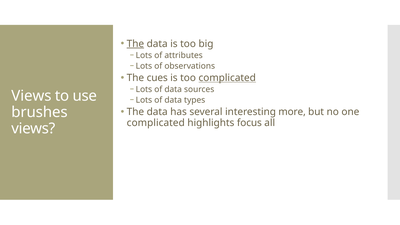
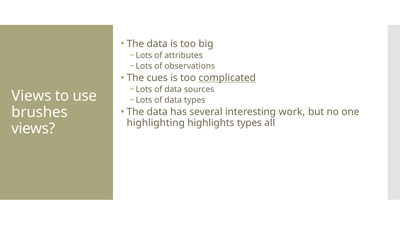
The at (135, 44) underline: present -> none
more: more -> work
complicated at (156, 123): complicated -> highlighting
highlights focus: focus -> types
